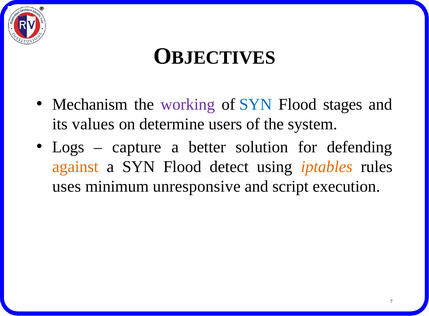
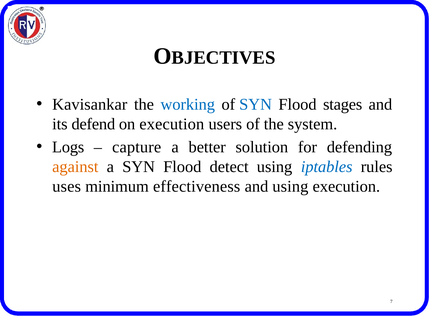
Mechanism: Mechanism -> Kavisankar
working colour: purple -> blue
values: values -> defend
on determine: determine -> execution
iptables colour: orange -> blue
unresponsive: unresponsive -> effectiveness
and script: script -> using
